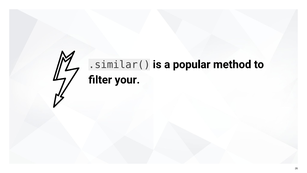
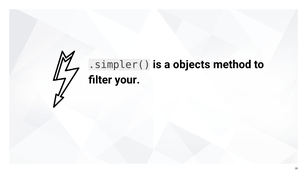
.similar(: .similar( -> .simpler(
popular: popular -> objects
